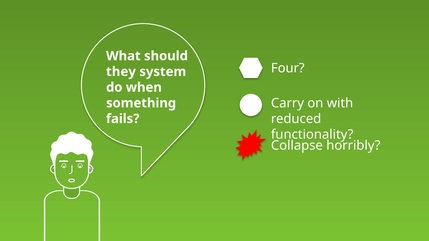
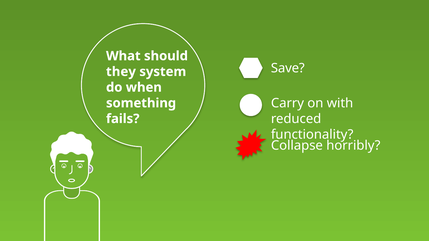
Four: Four -> Save
